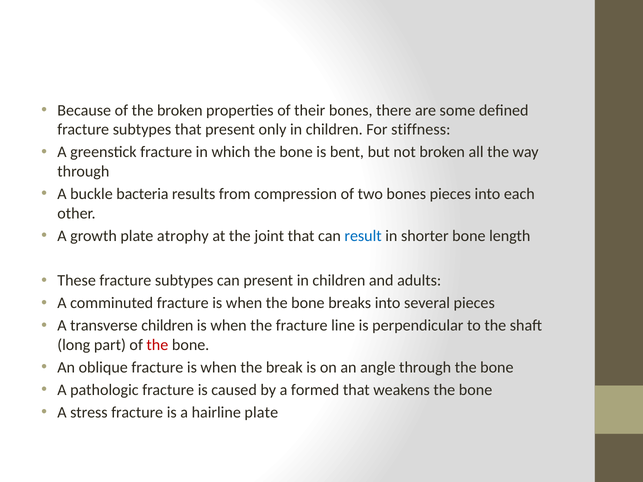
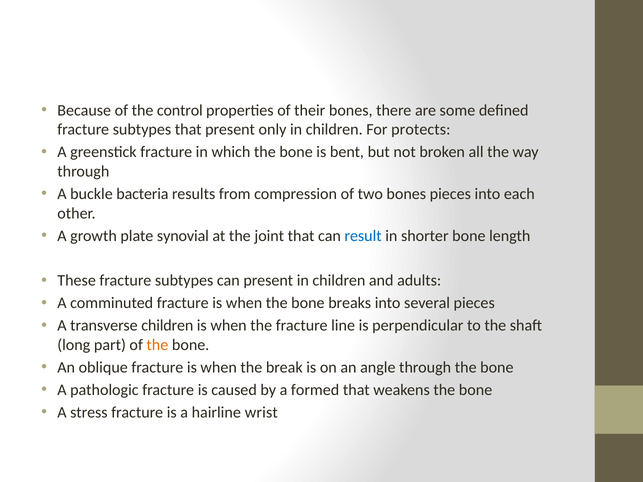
the broken: broken -> control
stiffness: stiffness -> protects
atrophy: atrophy -> synovial
the at (157, 345) colour: red -> orange
hairline plate: plate -> wrist
